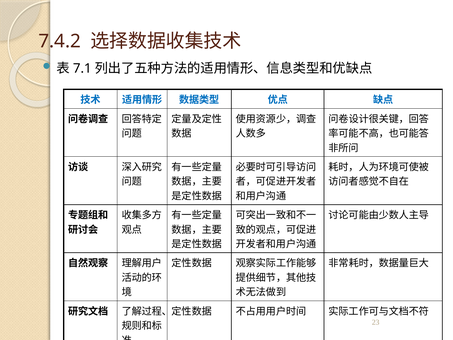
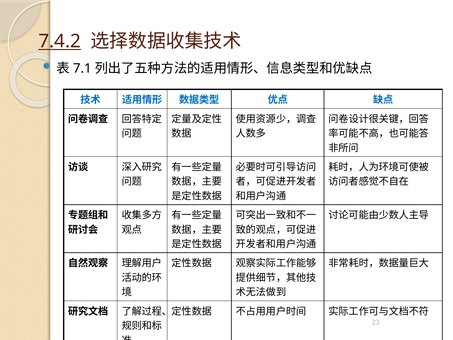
7.4.2 underline: none -> present
